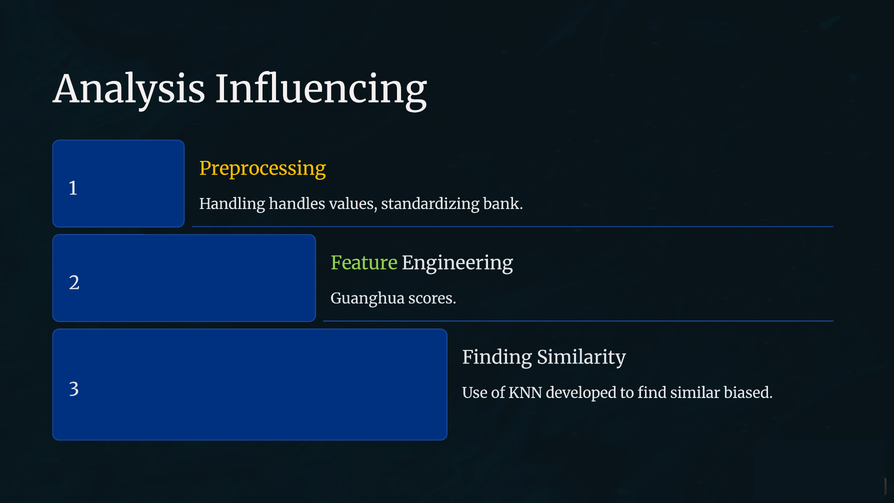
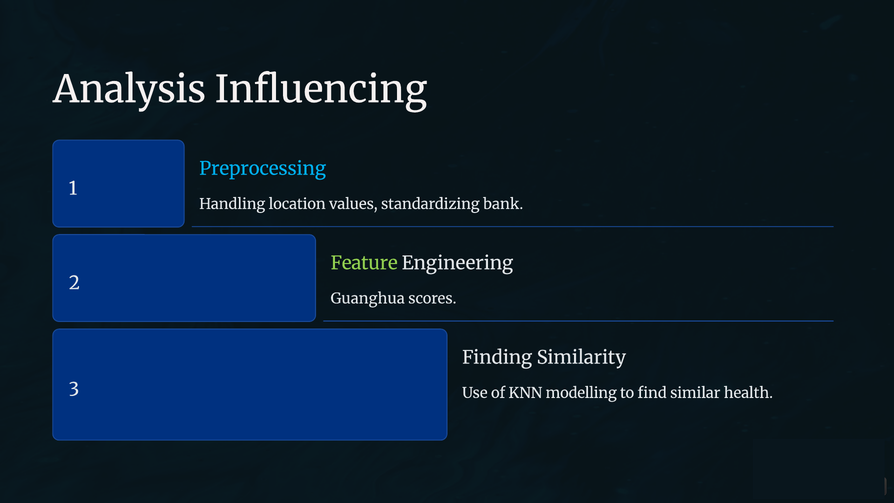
Preprocessing colour: yellow -> light blue
handles: handles -> location
developed: developed -> modelling
biased: biased -> health
